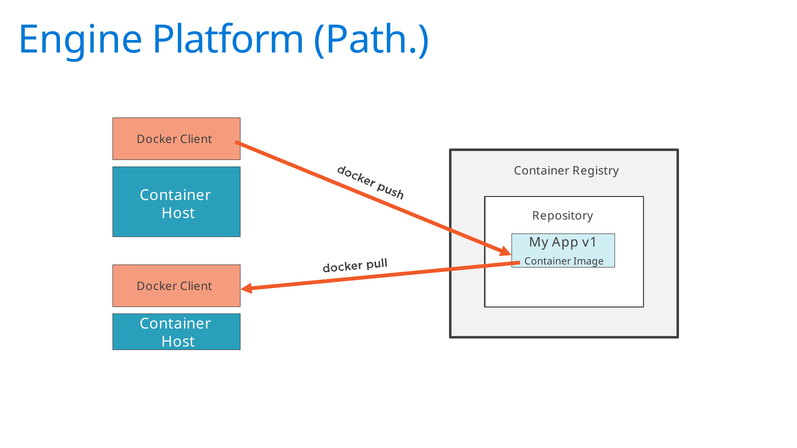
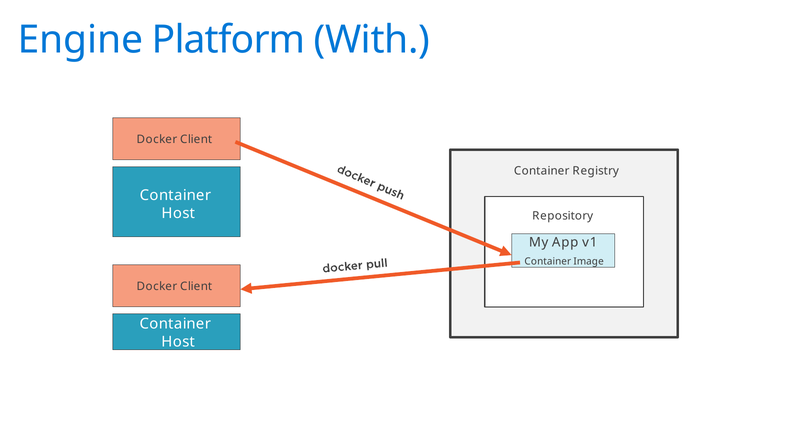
Path: Path -> With
